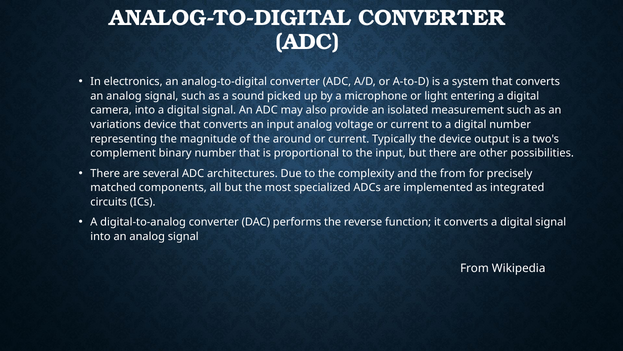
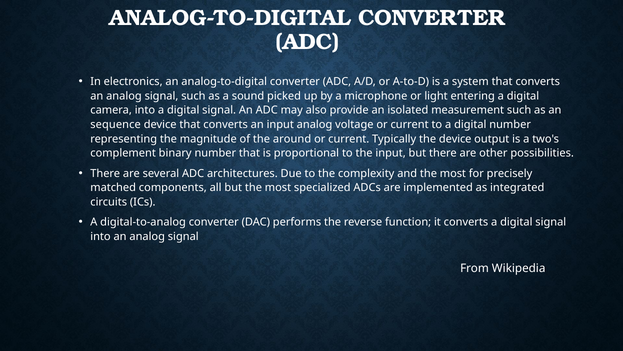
variations: variations -> sequence
and the from: from -> most
